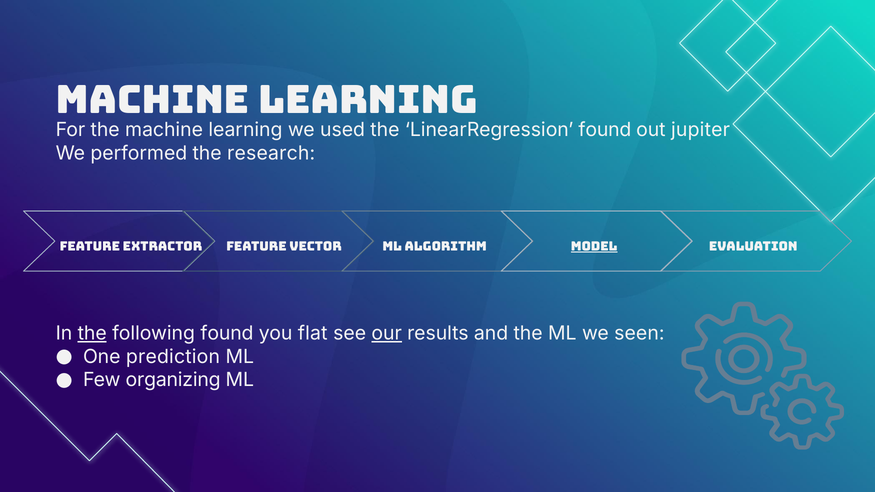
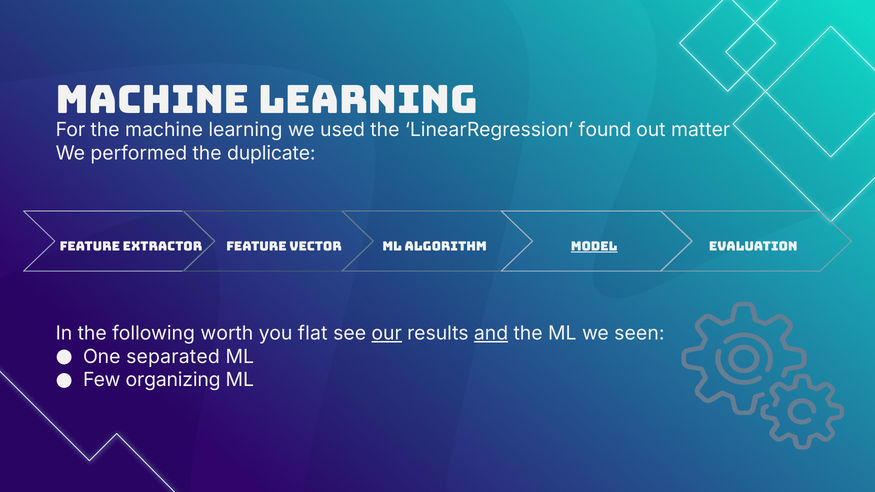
jupiter: jupiter -> matter
research: research -> duplicate
the at (92, 334) underline: present -> none
following found: found -> worth
and underline: none -> present
prediction: prediction -> separated
